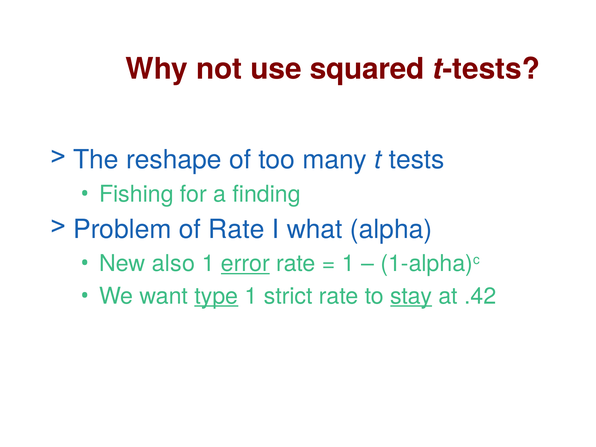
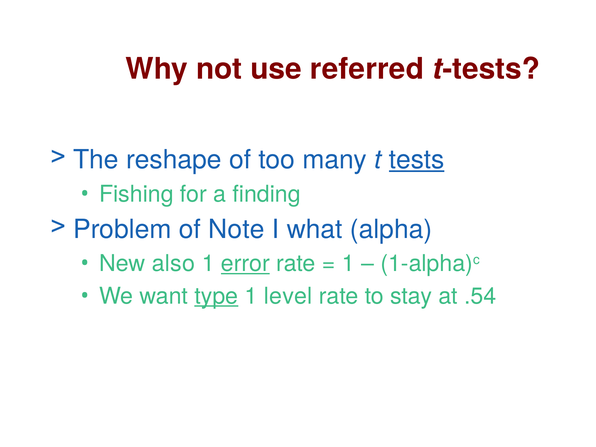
squared: squared -> referred
tests underline: none -> present
of Rate: Rate -> Note
strict: strict -> level
stay underline: present -> none
.42: .42 -> .54
